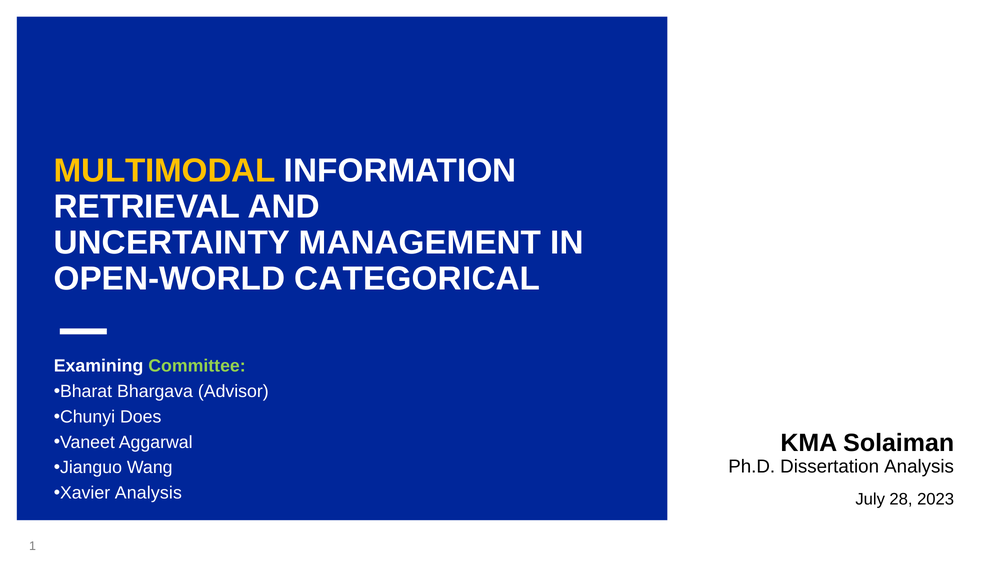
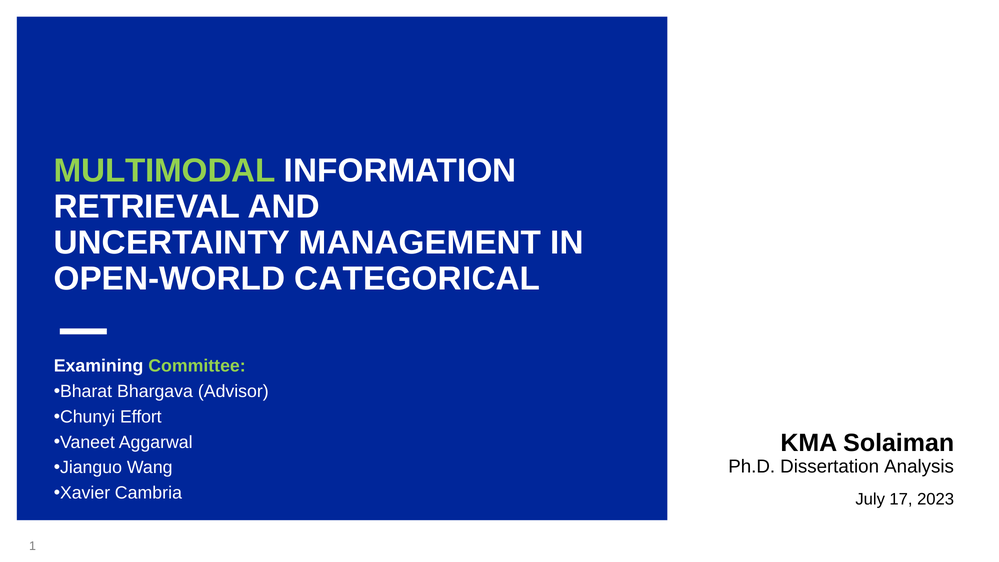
MULTIMODAL colour: yellow -> light green
Does: Does -> Effort
Xavier Analysis: Analysis -> Cambria
28: 28 -> 17
